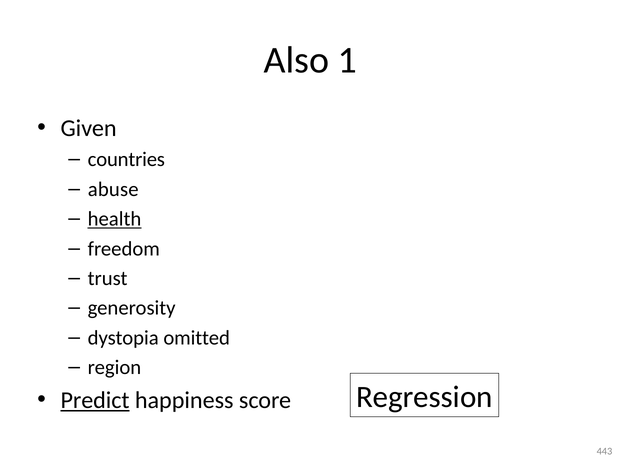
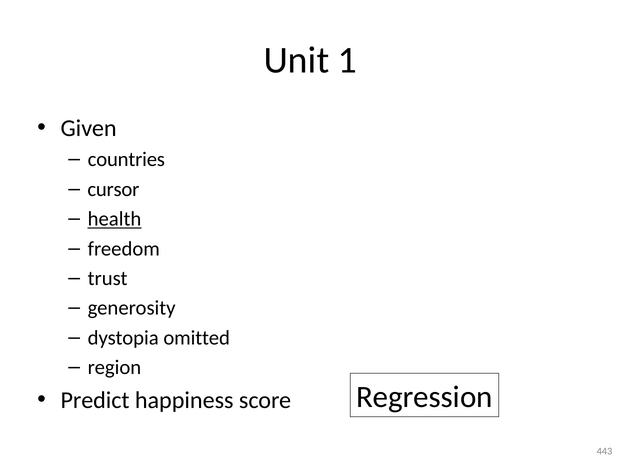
Also: Also -> Unit
abuse: abuse -> cursor
Predict underline: present -> none
